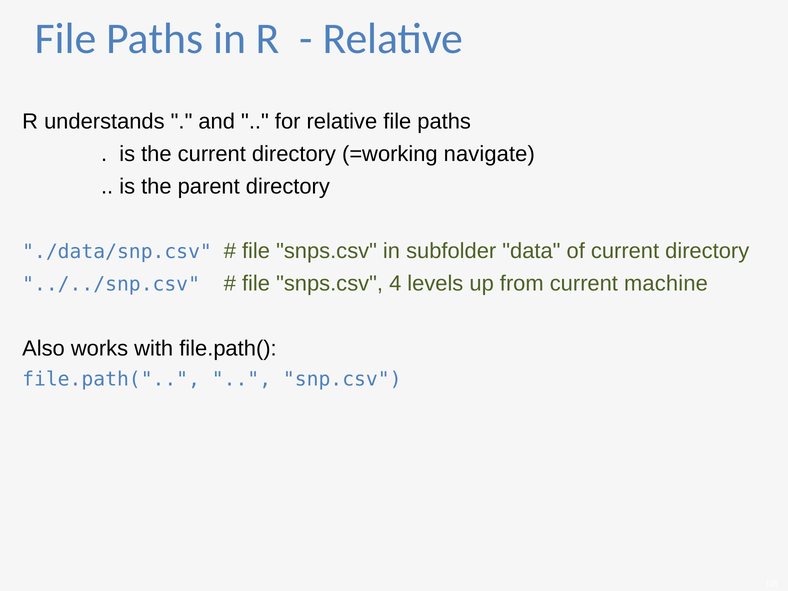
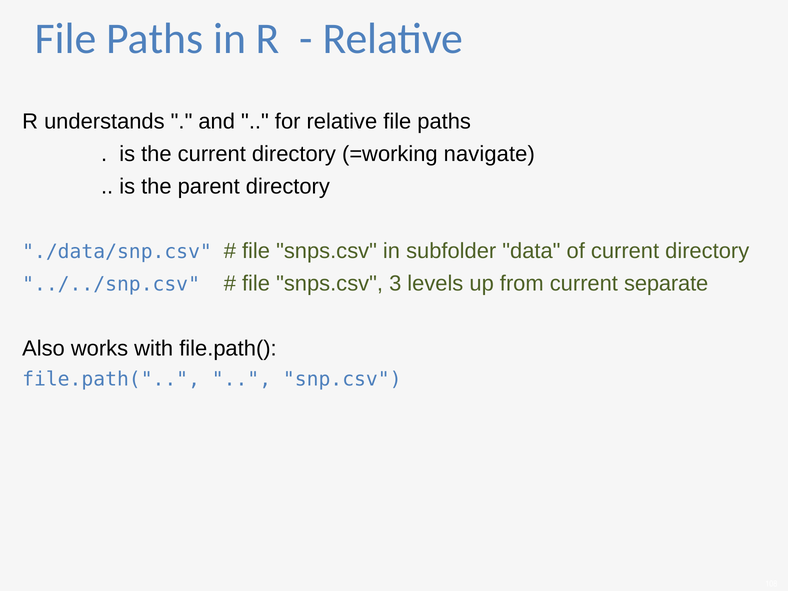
4: 4 -> 3
machine: machine -> separate
